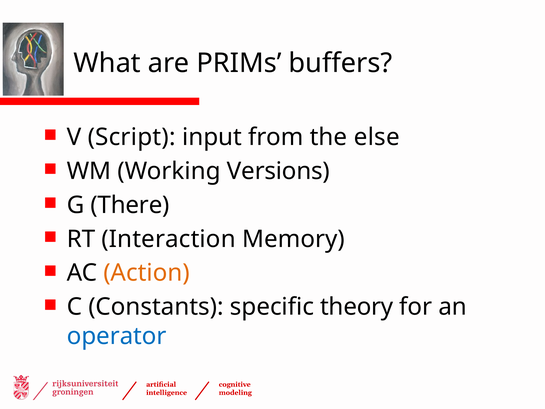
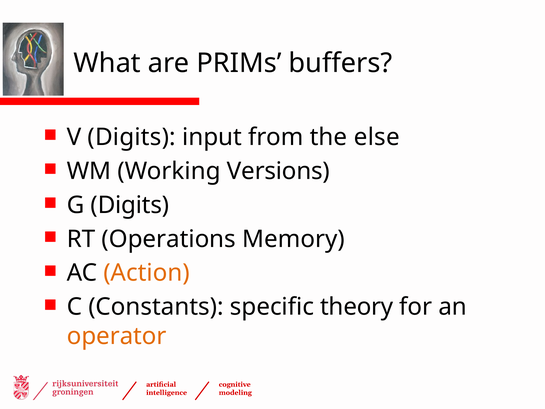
V Script: Script -> Digits
G There: There -> Digits
Interaction: Interaction -> Operations
operator colour: blue -> orange
